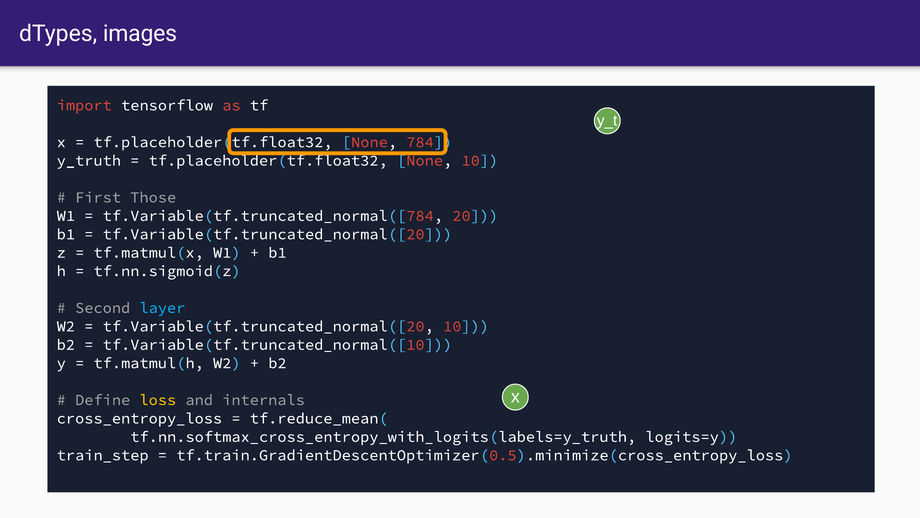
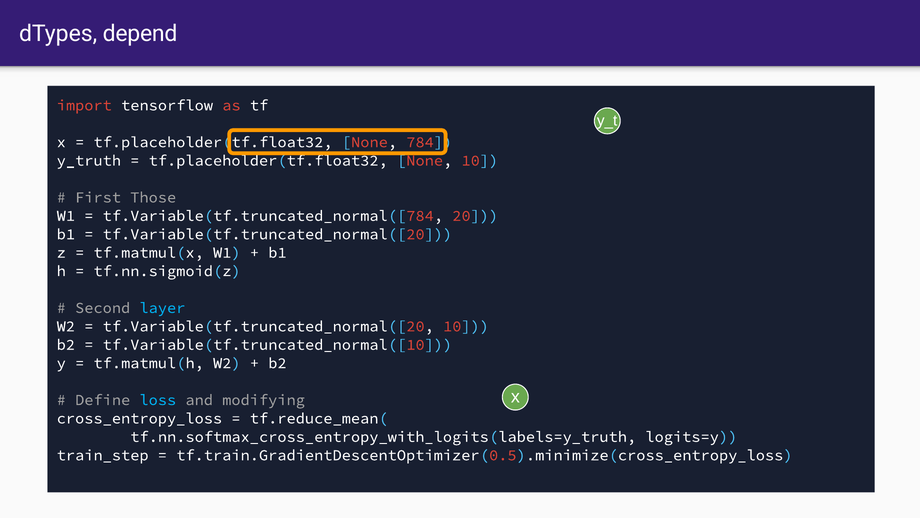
images: images -> depend
loss colour: yellow -> light blue
internals: internals -> modifying
